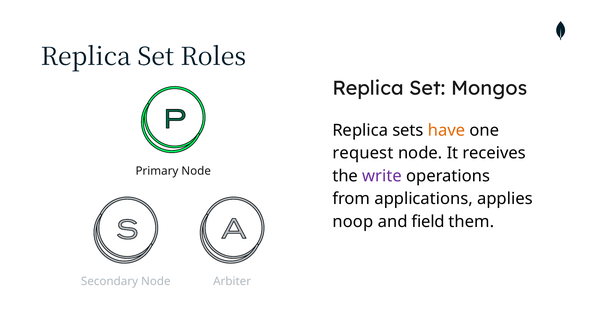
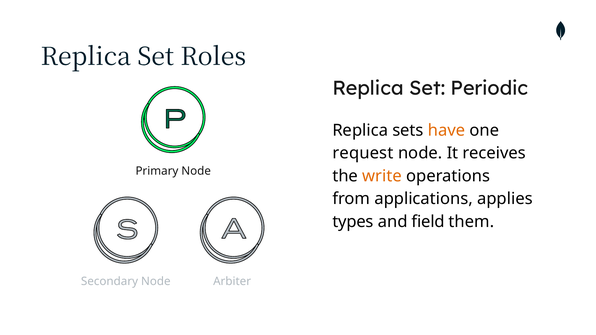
Mongos: Mongos -> Periodic
write colour: purple -> orange
noop: noop -> types
